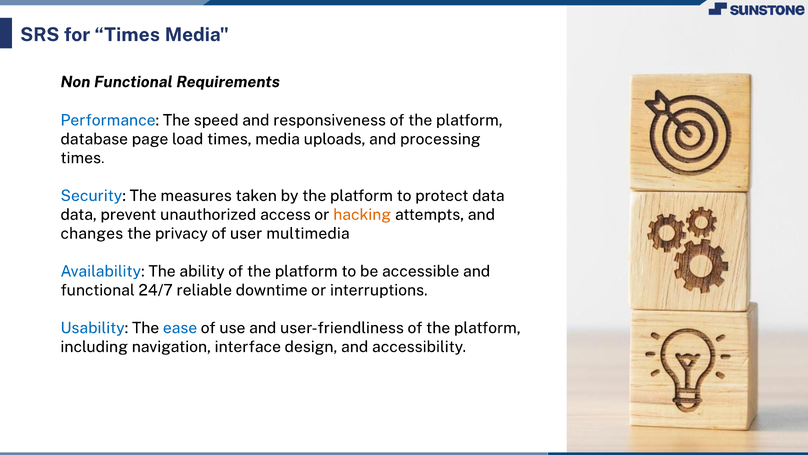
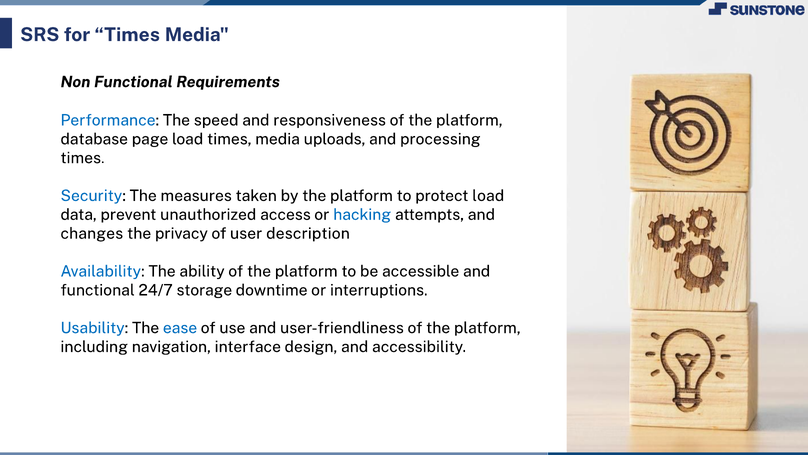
protect data: data -> load
hacking colour: orange -> blue
multimedia: multimedia -> description
reliable: reliable -> storage
